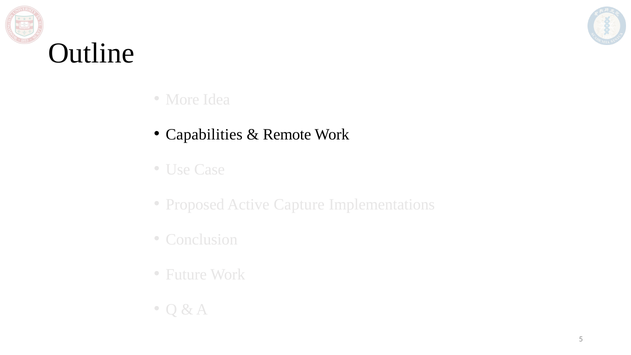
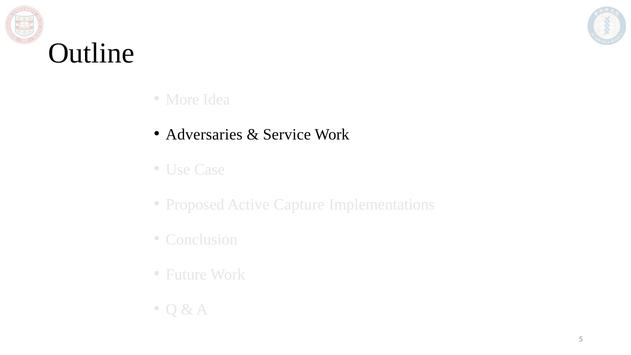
Capabilities: Capabilities -> Adversaries
Remote: Remote -> Service
